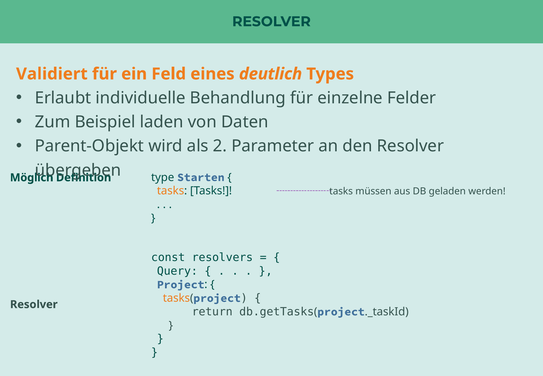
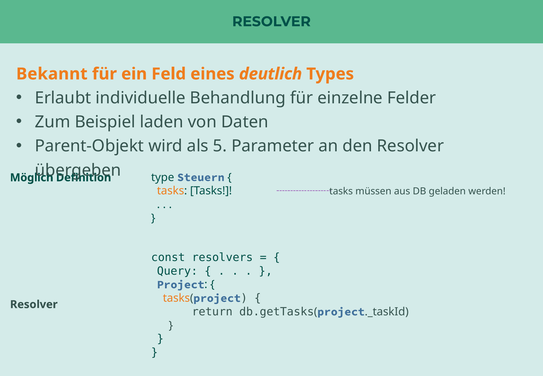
Validiert: Validiert -> Bekannt
2: 2 -> 5
Starten: Starten -> Steuern
